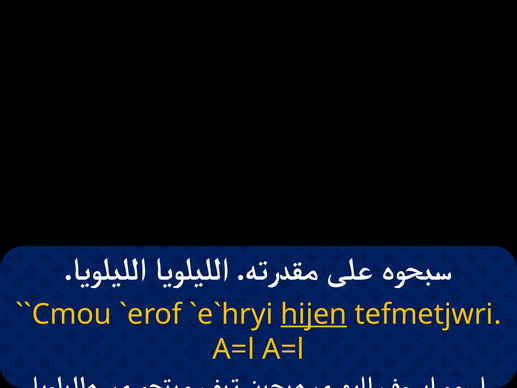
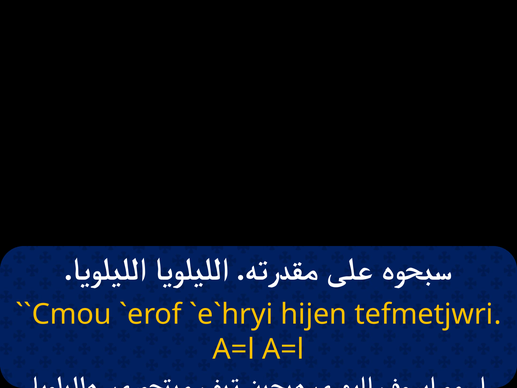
hijen underline: present -> none
